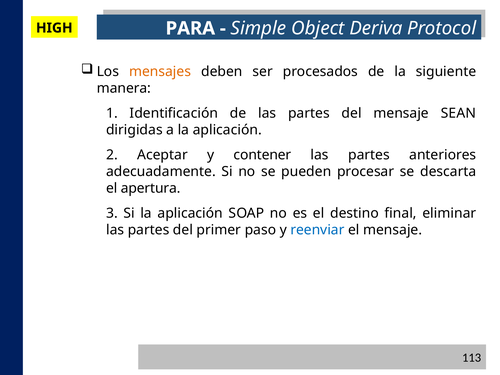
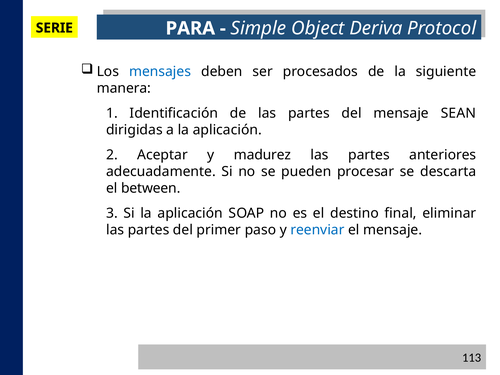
HIGH: HIGH -> SERIE
mensajes colour: orange -> blue
contener: contener -> madurez
apertura: apertura -> between
